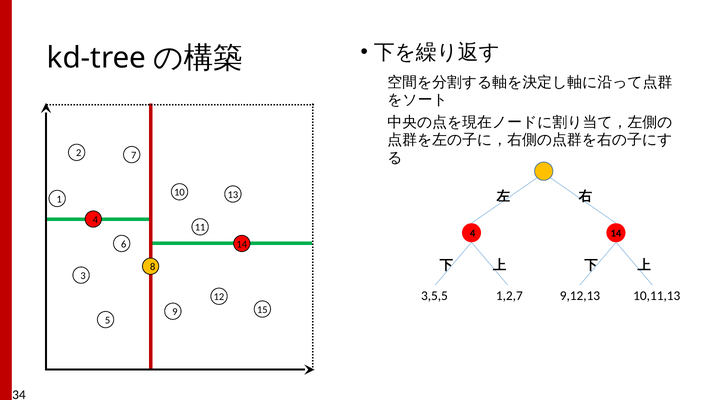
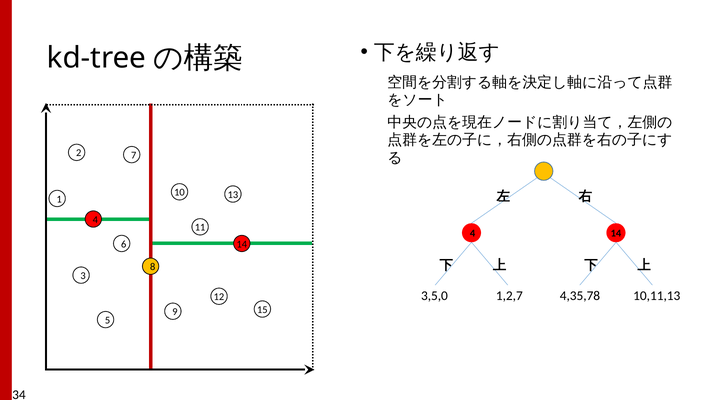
3,5,5: 3,5,5 -> 3,5,0
9,12,13: 9,12,13 -> 4,35,78
